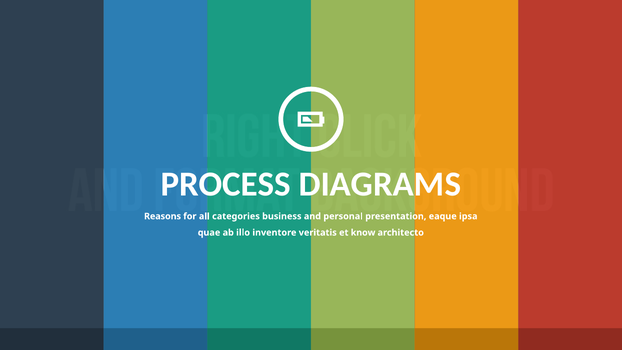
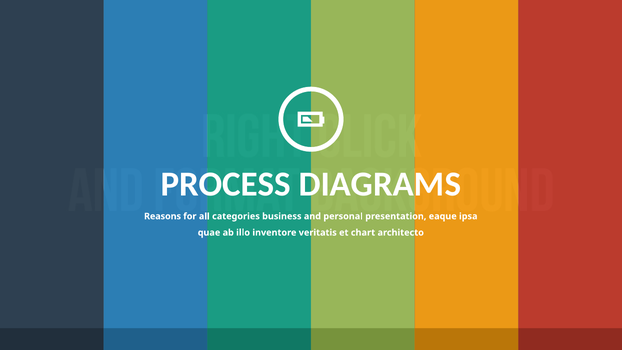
know: know -> chart
